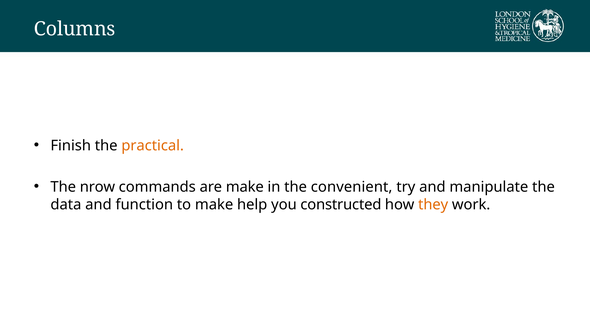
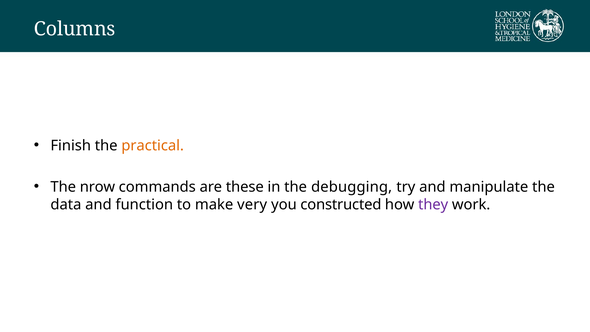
are make: make -> these
convenient: convenient -> debugging
help: help -> very
they colour: orange -> purple
